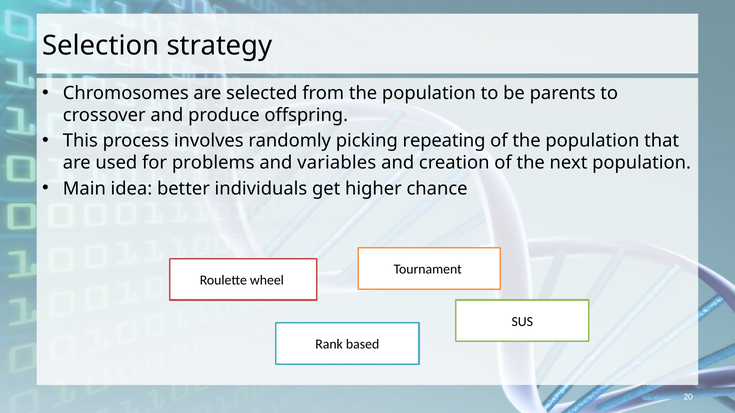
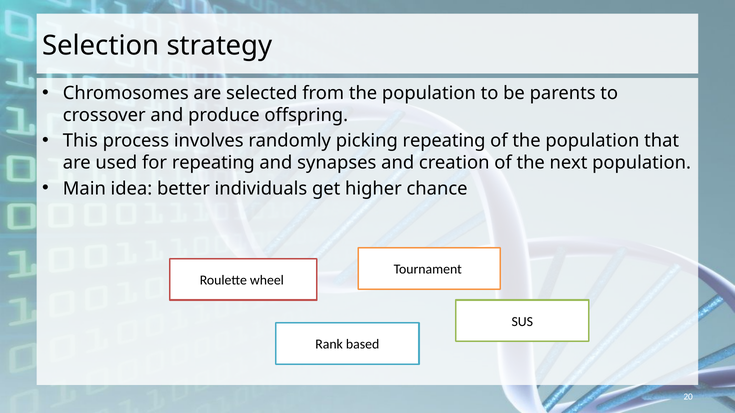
for problems: problems -> repeating
variables: variables -> synapses
